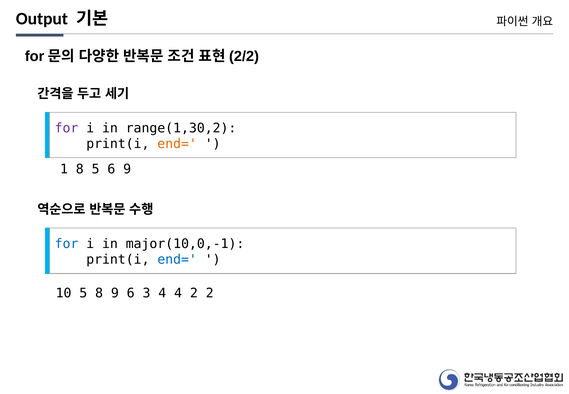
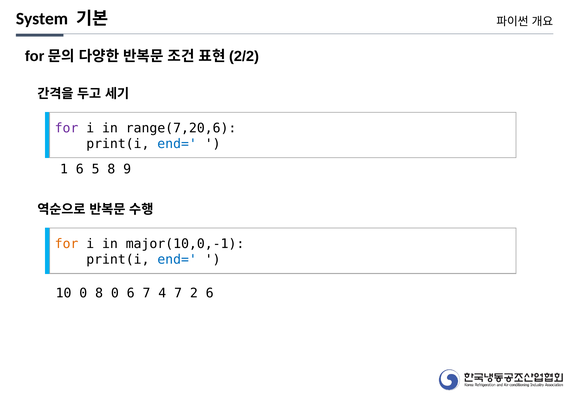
Output: Output -> System
range(1,30,2: range(1,30,2 -> range(7,20,6
end= at (177, 144) colour: orange -> blue
1 8: 8 -> 6
5 6: 6 -> 8
for at (67, 244) colour: blue -> orange
10 5: 5 -> 0
8 9: 9 -> 0
6 3: 3 -> 7
4 4: 4 -> 7
2 2: 2 -> 6
